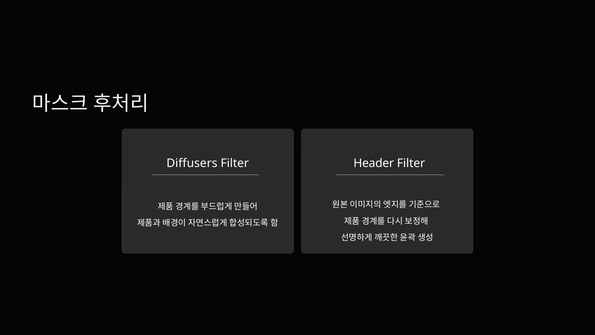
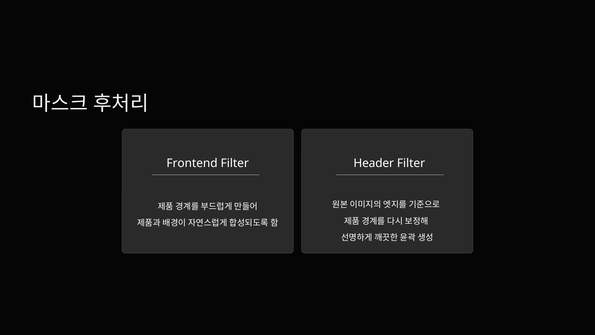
Diffusers: Diffusers -> Frontend
